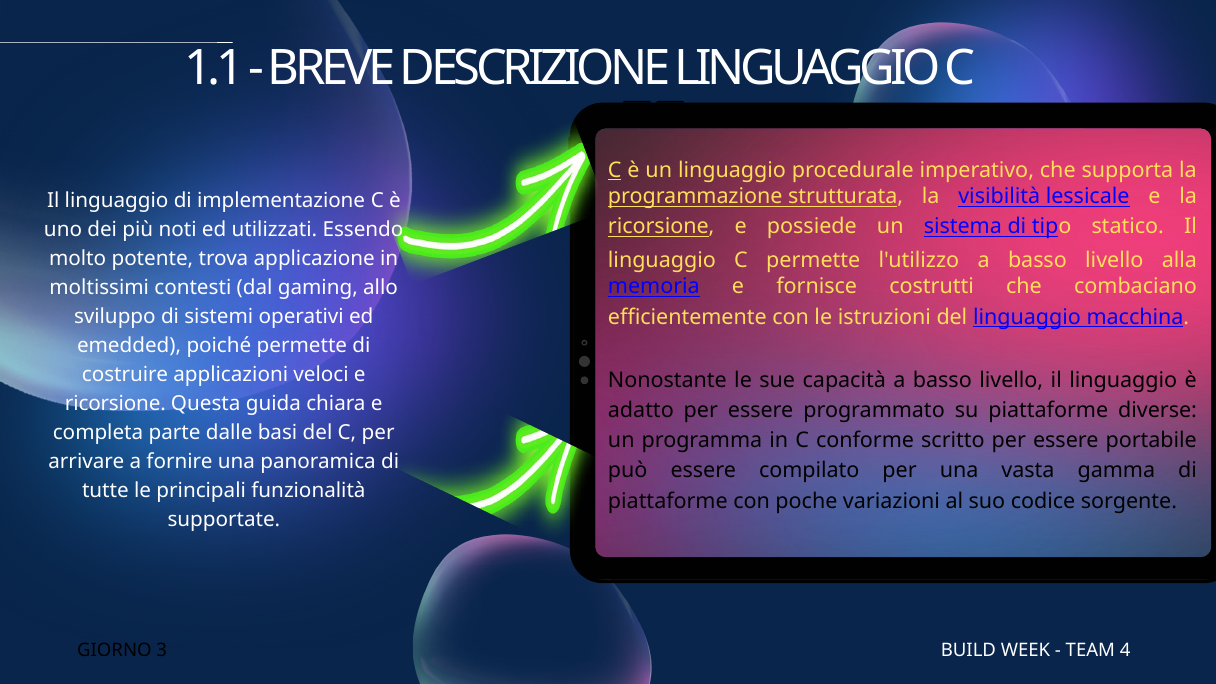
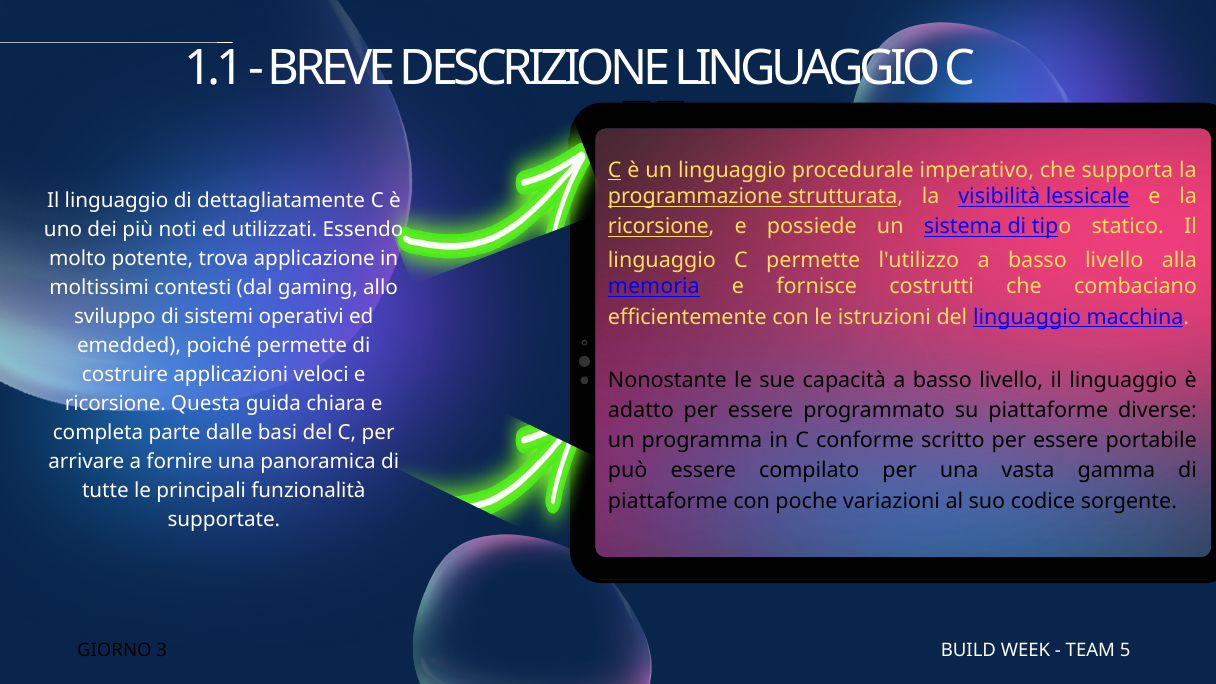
implementazione: implementazione -> dettagliatamente
4: 4 -> 5
